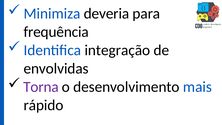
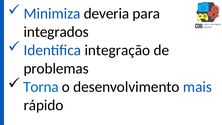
frequência: frequência -> integrados
envolvidas: envolvidas -> problemas
Torna colour: purple -> blue
